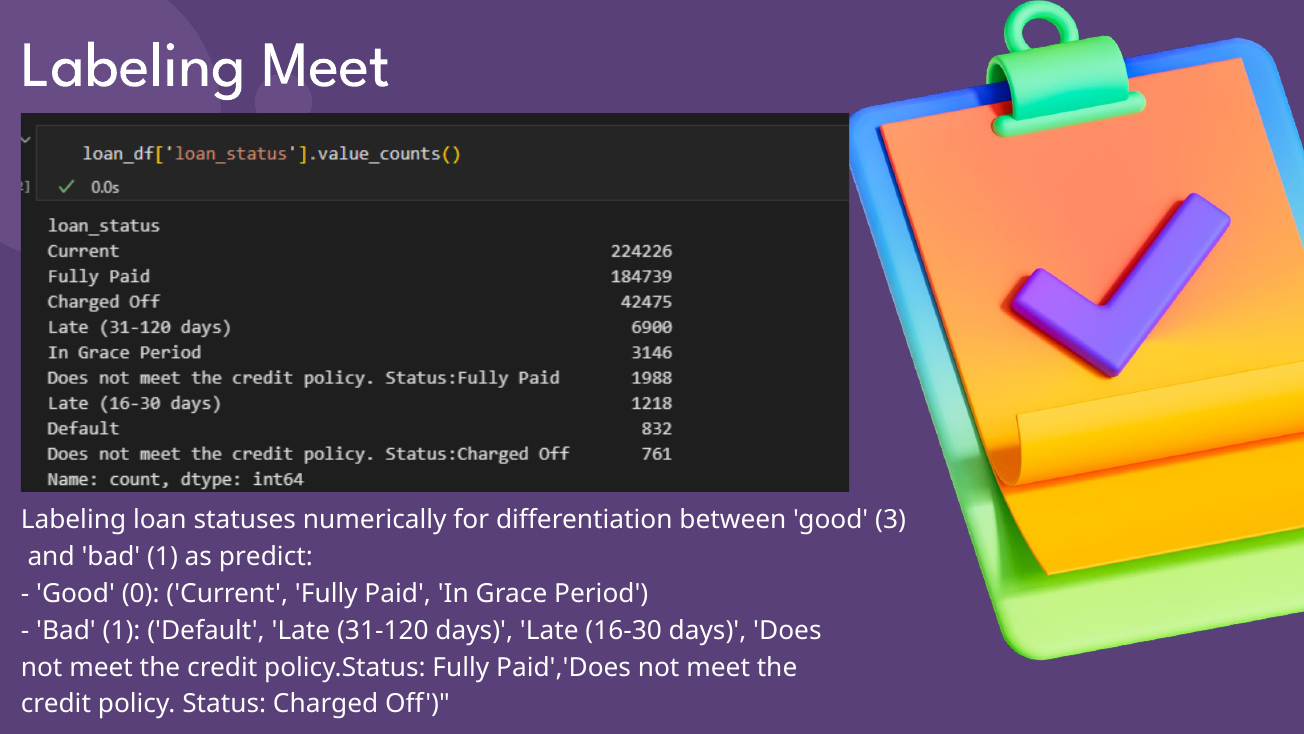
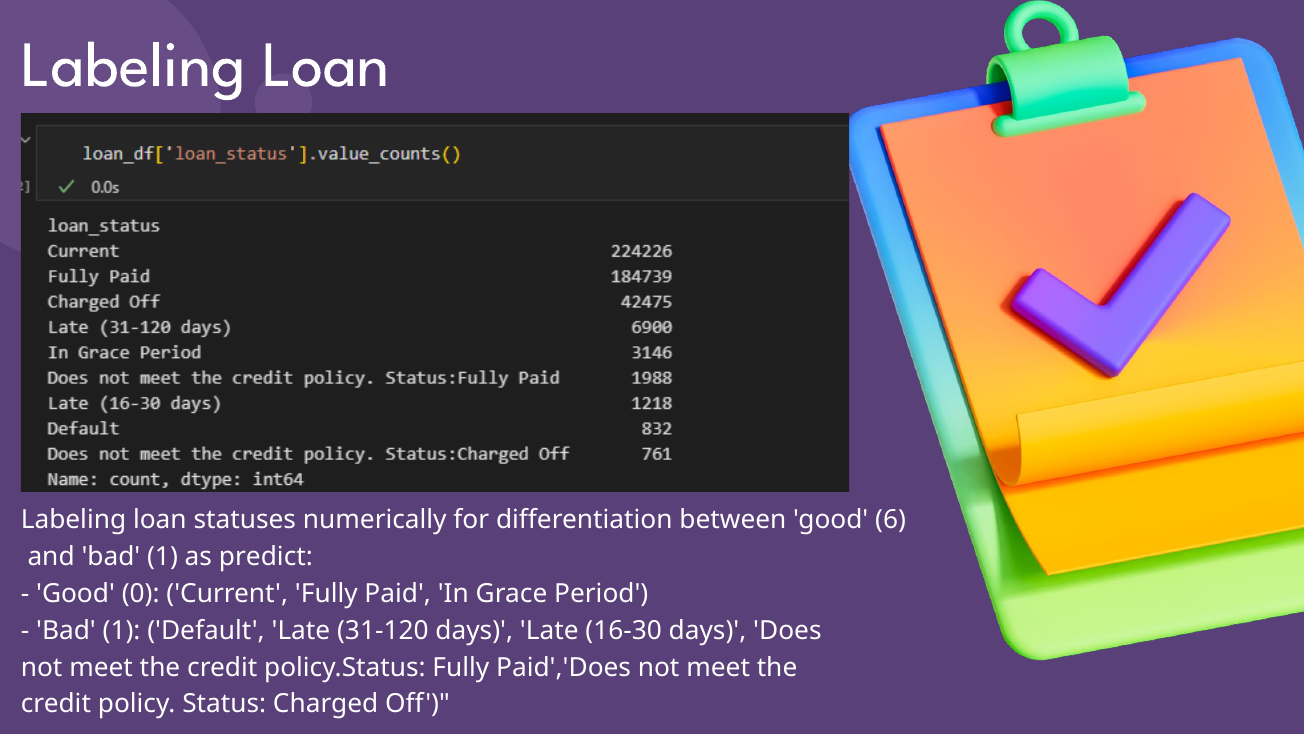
Meet at (326, 65): Meet -> Loan
3: 3 -> 6
